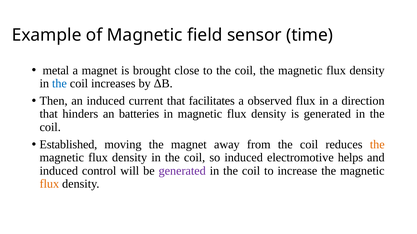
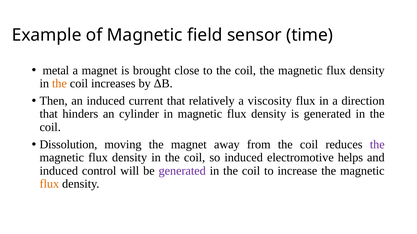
the at (59, 84) colour: blue -> orange
facilitates: facilitates -> relatively
observed: observed -> viscosity
batteries: batteries -> cylinder
Established: Established -> Dissolution
the at (377, 145) colour: orange -> purple
